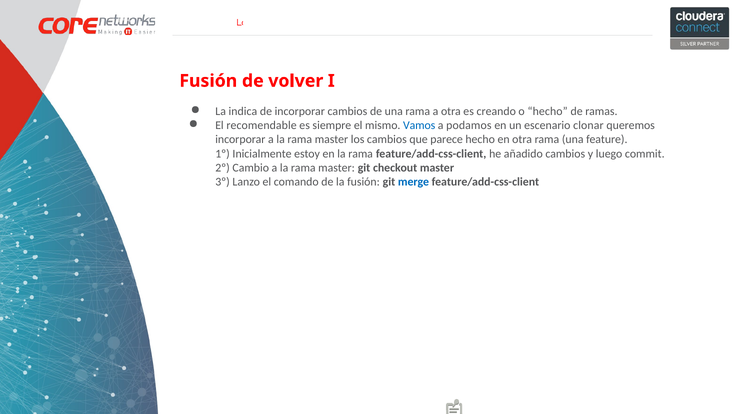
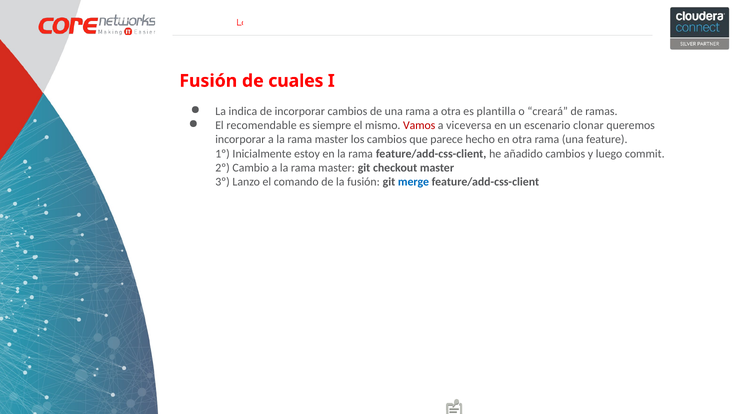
volver: volver -> cuales
creando: creando -> plantilla
o hecho: hecho -> creará
Vamos colour: blue -> red
podamos: podamos -> viceversa
